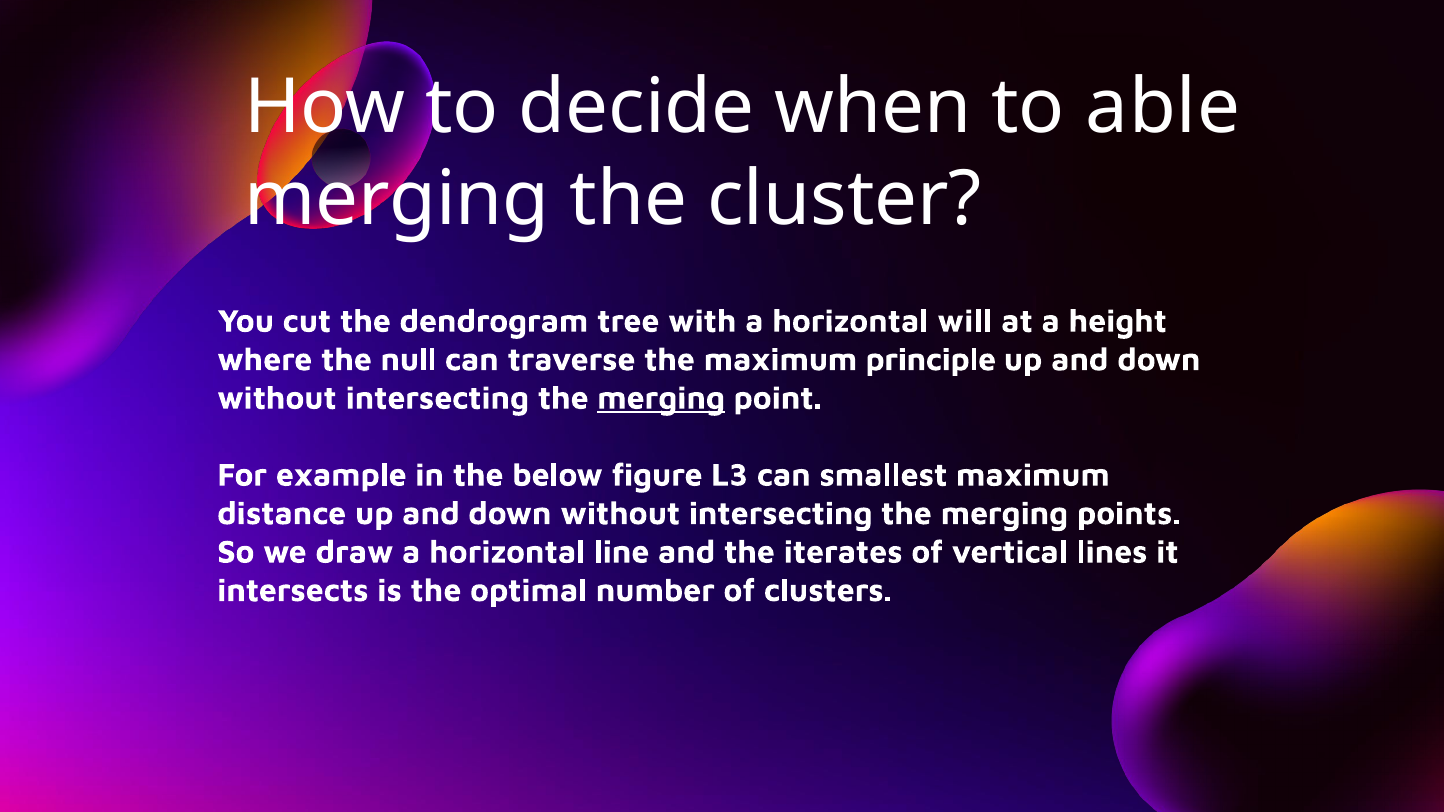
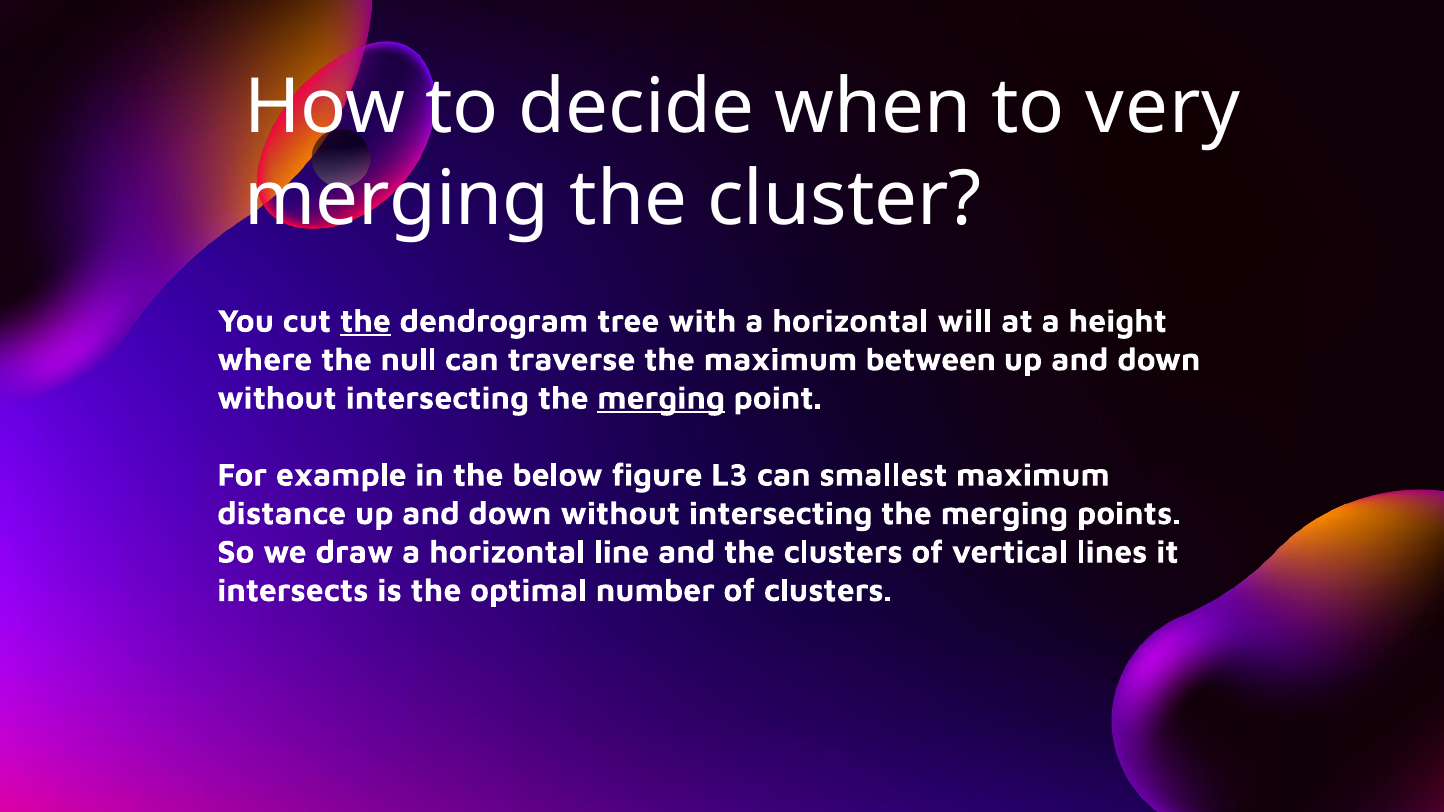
able: able -> very
the at (365, 321) underline: none -> present
principle: principle -> between
the iterates: iterates -> clusters
